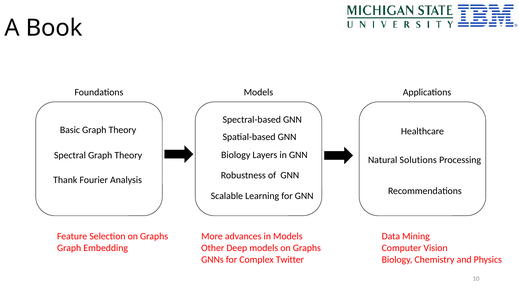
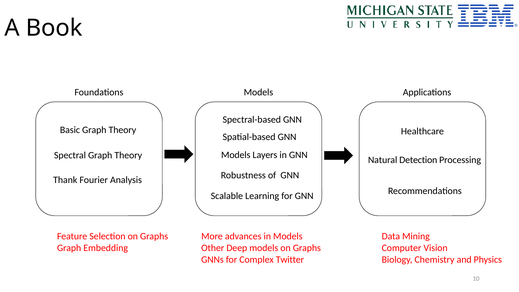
Biology at (236, 155): Biology -> Models
Solutions: Solutions -> Detection
